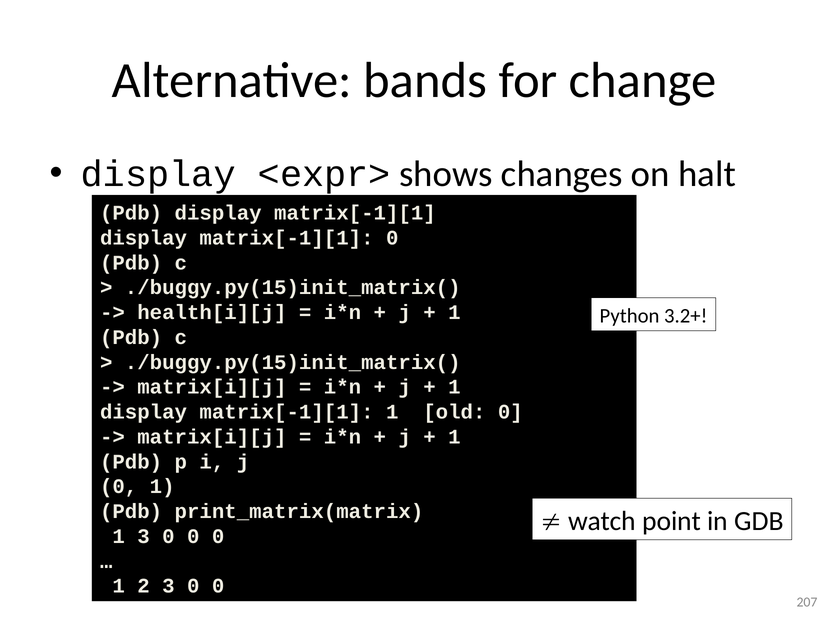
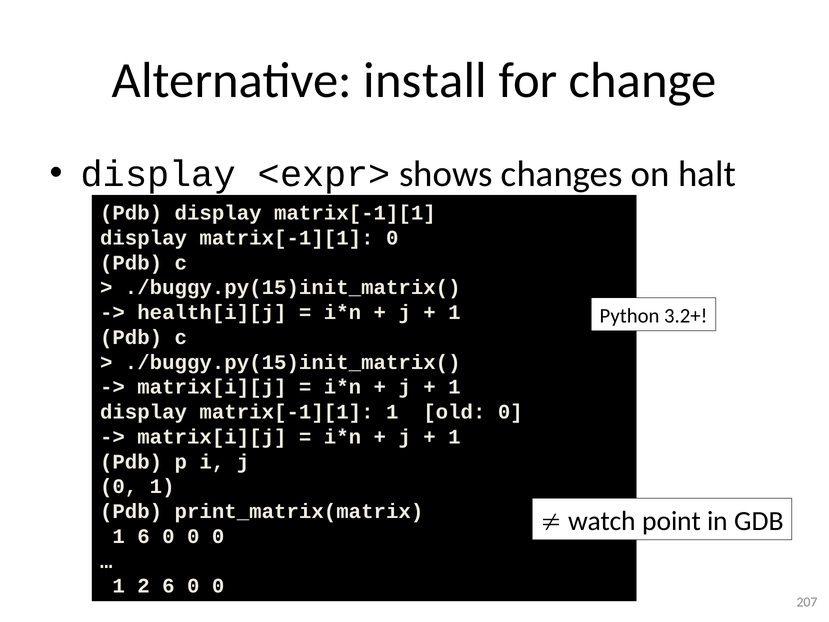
bands: bands -> install
1 3: 3 -> 6
2 3: 3 -> 6
